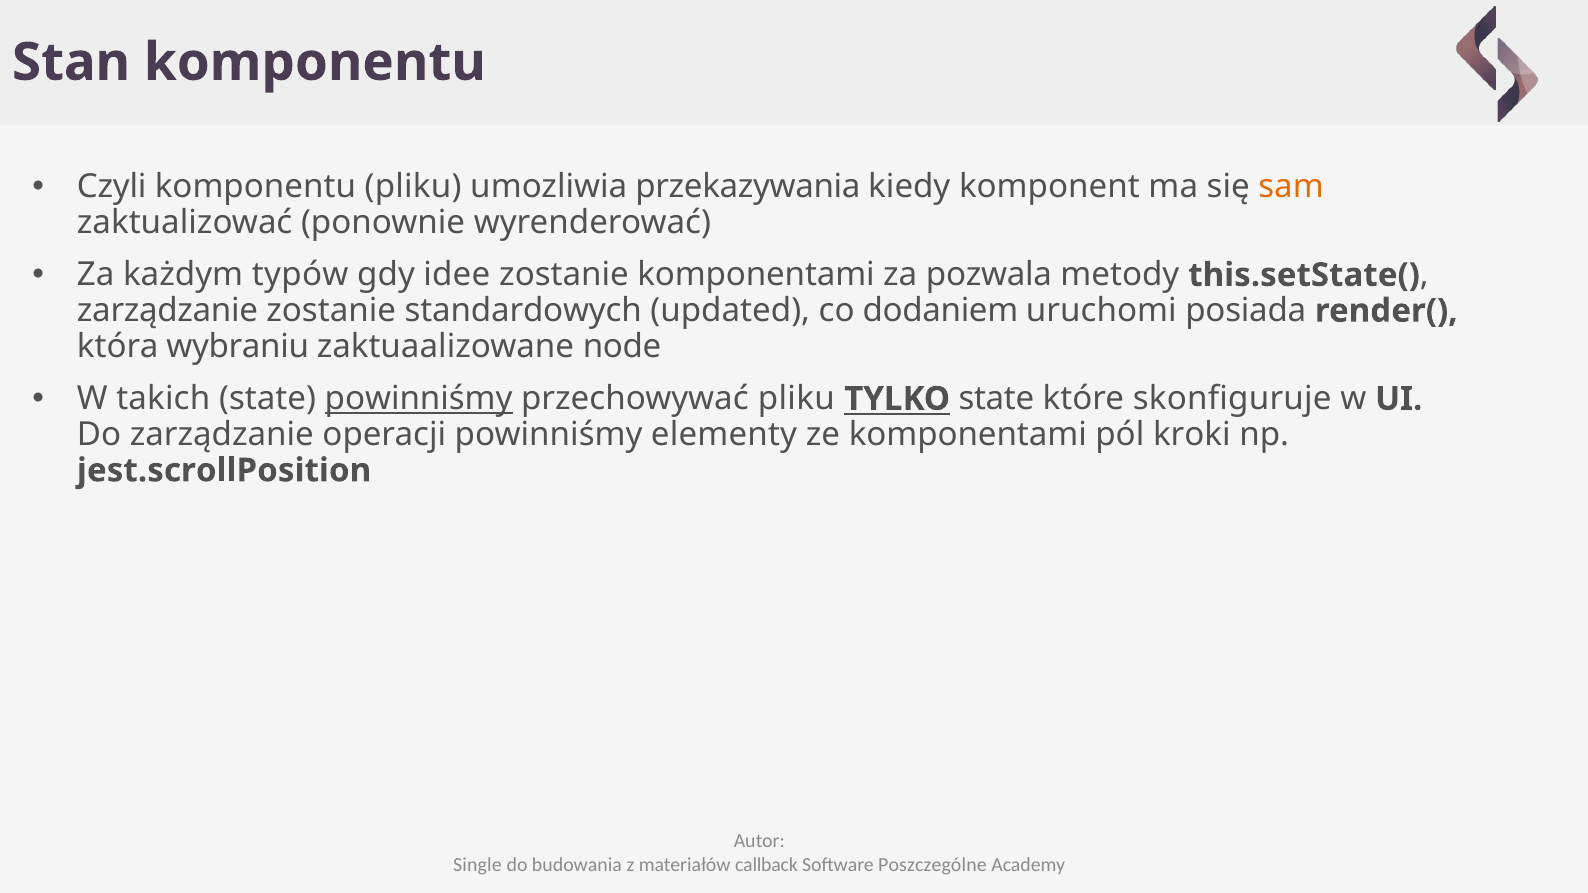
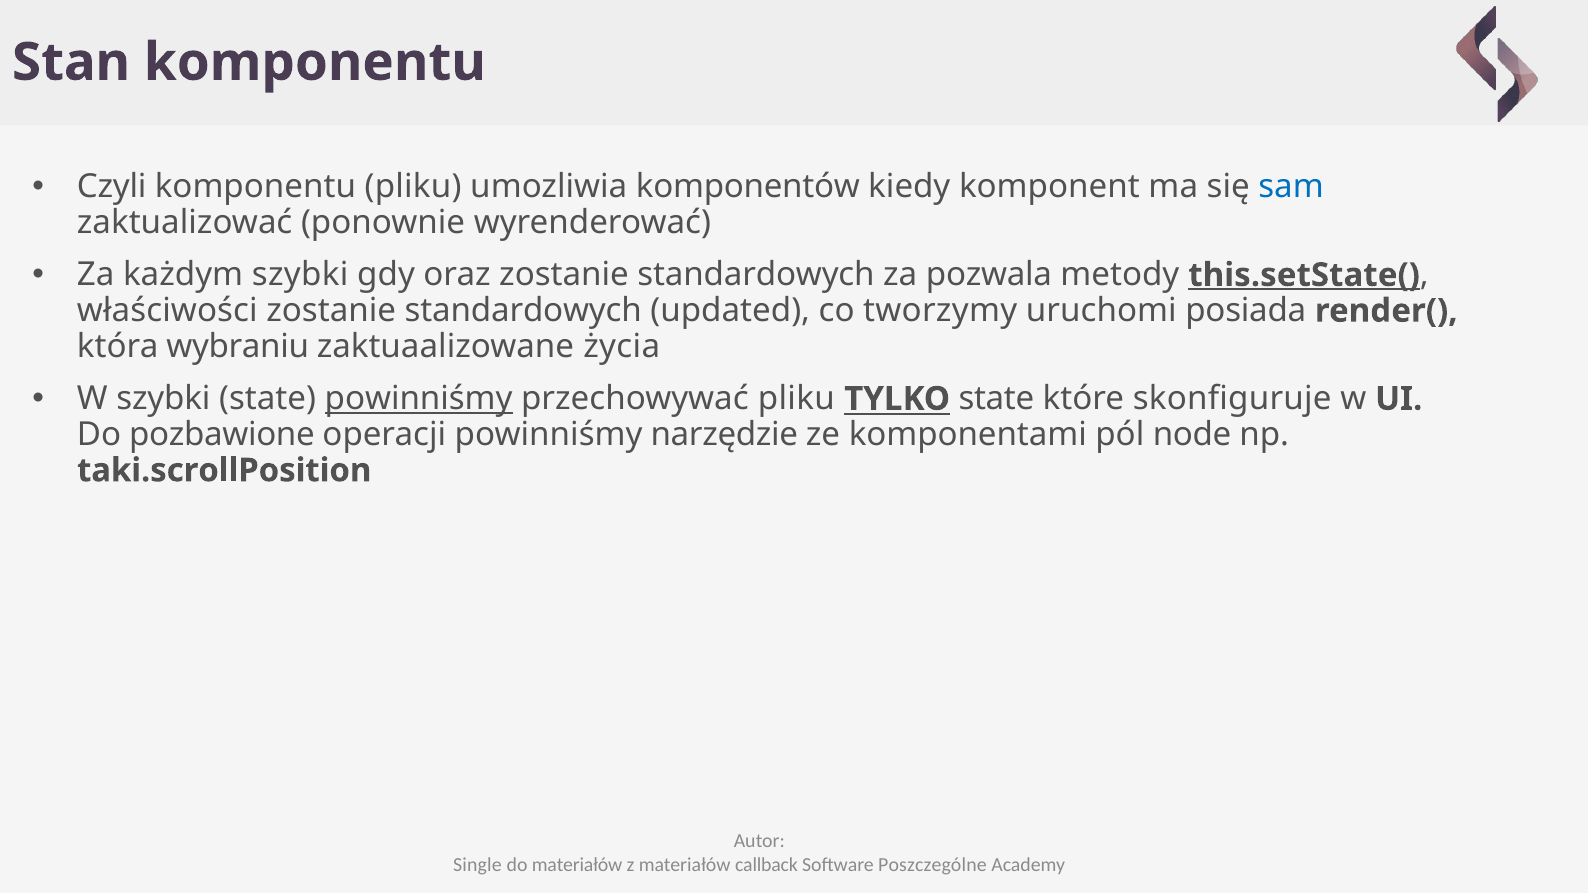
przekazywania: przekazywania -> komponentów
sam colour: orange -> blue
każdym typów: typów -> szybki
idee: idee -> oraz
komponentami at (756, 275): komponentami -> standardowych
this.setState( underline: none -> present
zarządzanie at (167, 311): zarządzanie -> właściwości
dodaniem: dodaniem -> tworzymy
node: node -> życia
W takich: takich -> szybki
Do zarządzanie: zarządzanie -> pozbawione
elementy: elementy -> narzędzie
kroki: kroki -> node
jest.scrollPosition: jest.scrollPosition -> taki.scrollPosition
do budowania: budowania -> materiałów
